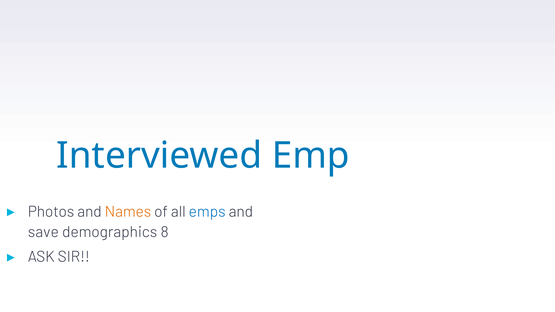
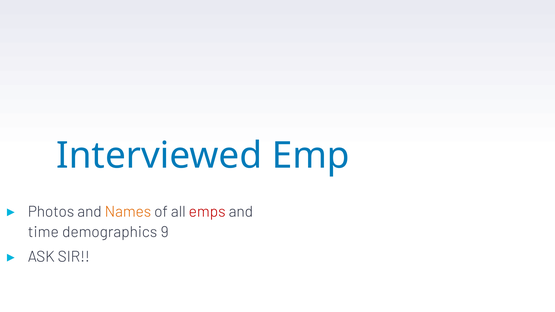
emps colour: blue -> red
save: save -> time
8: 8 -> 9
